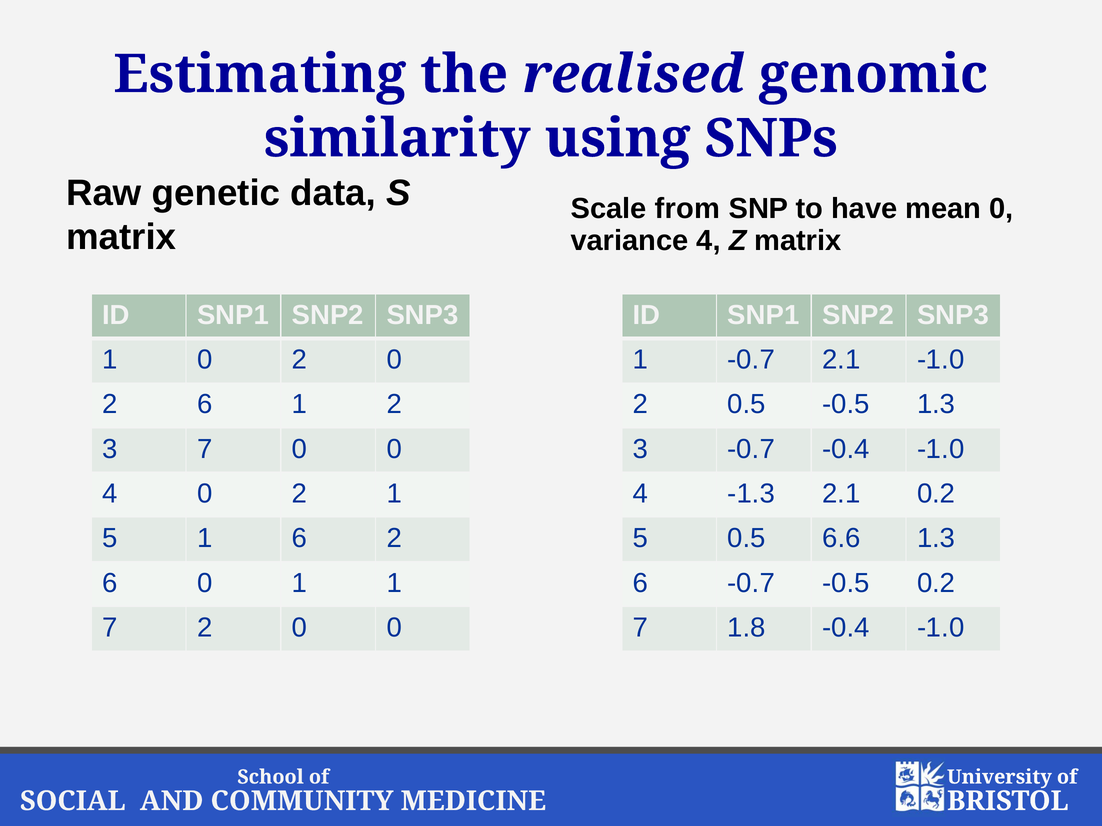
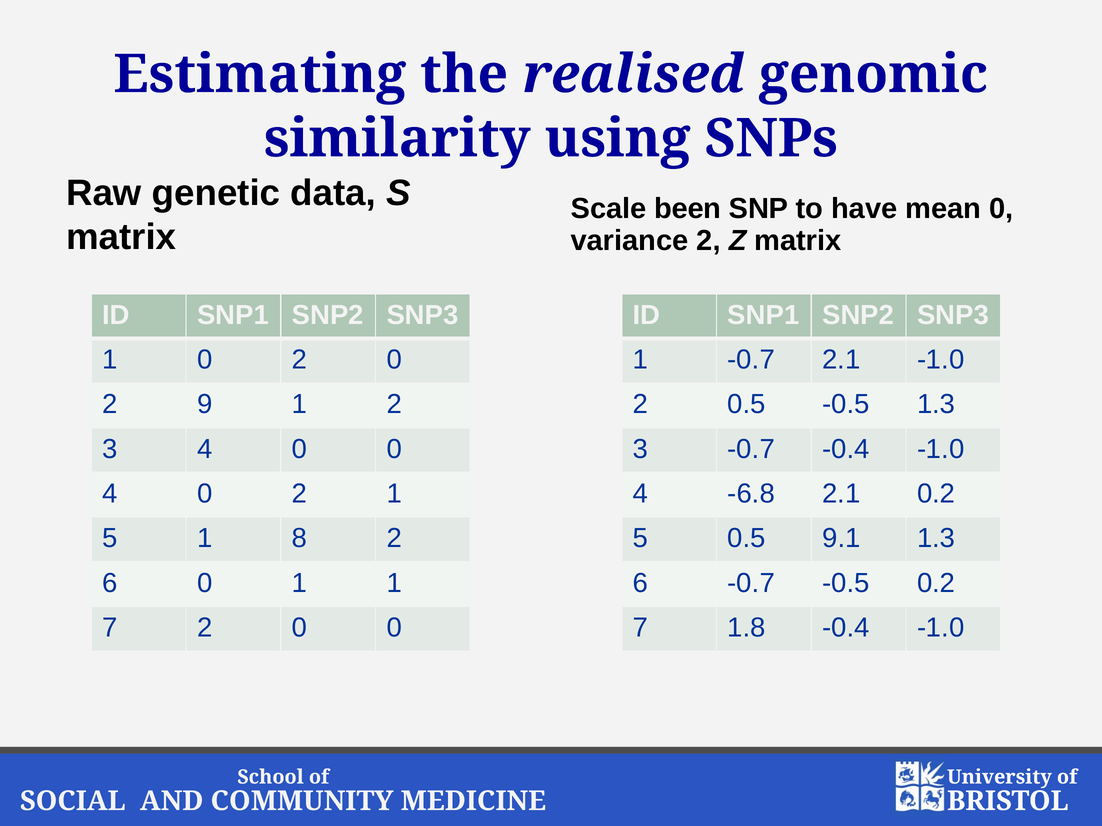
from: from -> been
variance 4: 4 -> 2
6 at (205, 405): 6 -> 9
3 7: 7 -> 4
-1.3: -1.3 -> -6.8
1 6: 6 -> 8
6.6: 6.6 -> 9.1
